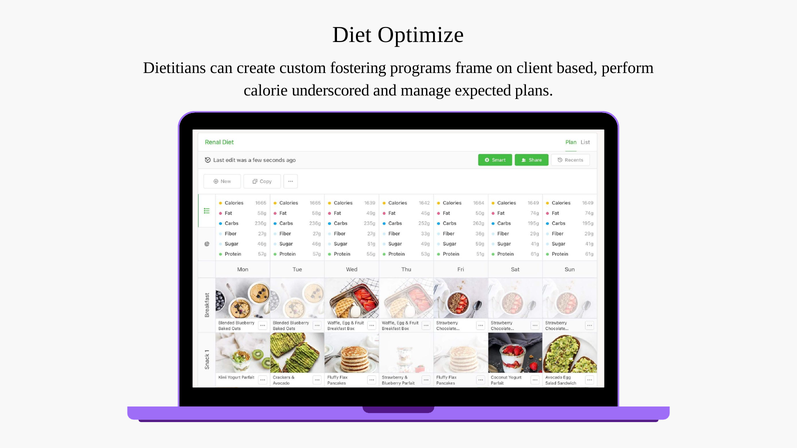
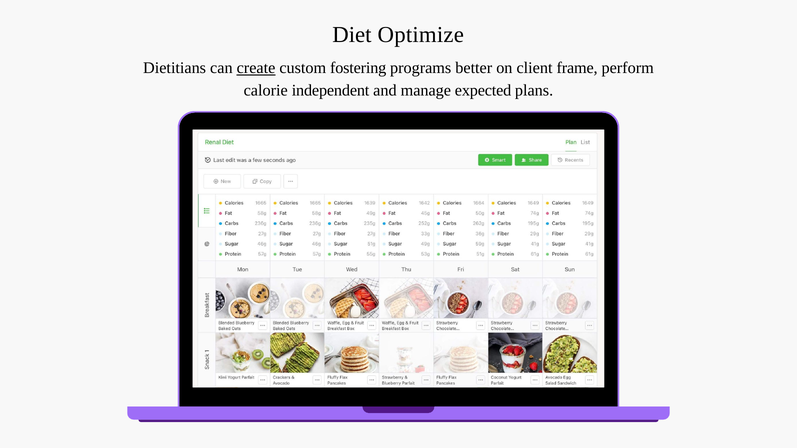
create underline: none -> present
frame: frame -> better
based: based -> frame
underscored: underscored -> independent
